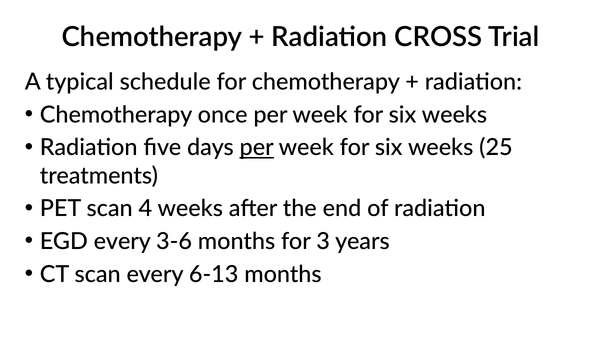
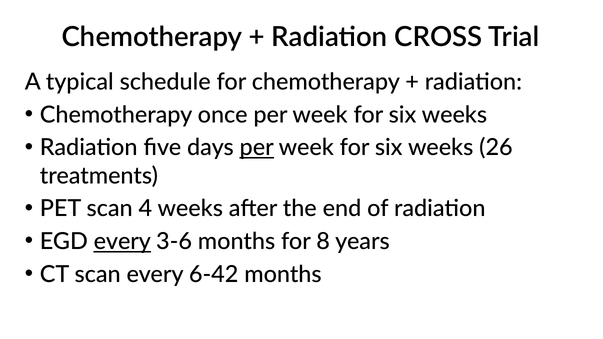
25: 25 -> 26
every at (122, 242) underline: none -> present
3: 3 -> 8
6-13: 6-13 -> 6-42
